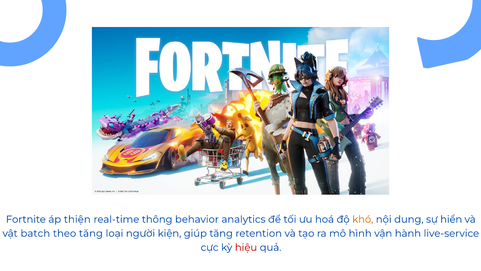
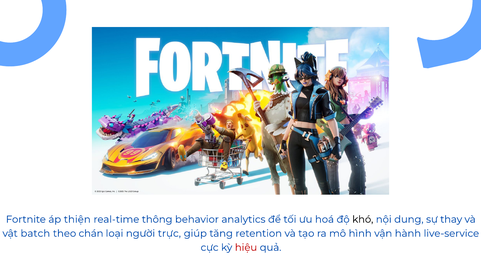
khó colour: orange -> black
hiển: hiển -> thay
theo tăng: tăng -> chán
kiện: kiện -> trực
